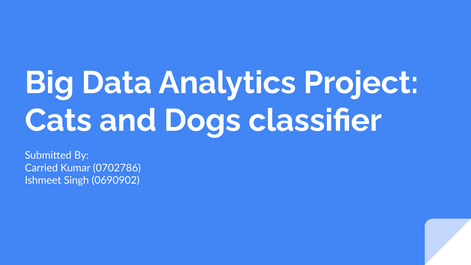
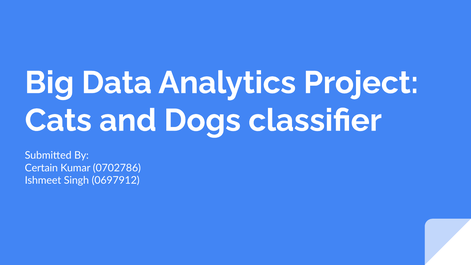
Carried: Carried -> Certain
0690902: 0690902 -> 0697912
